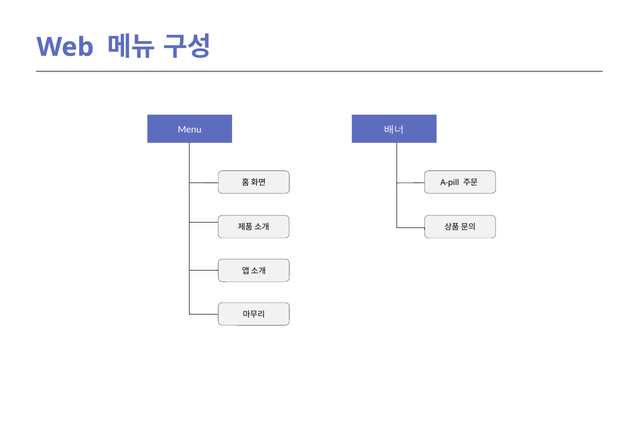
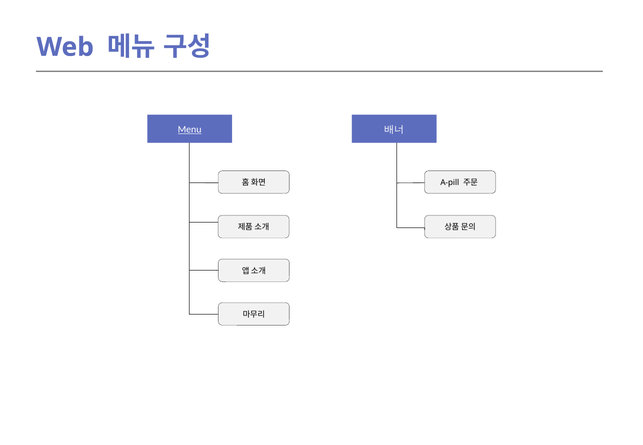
Menu underline: none -> present
